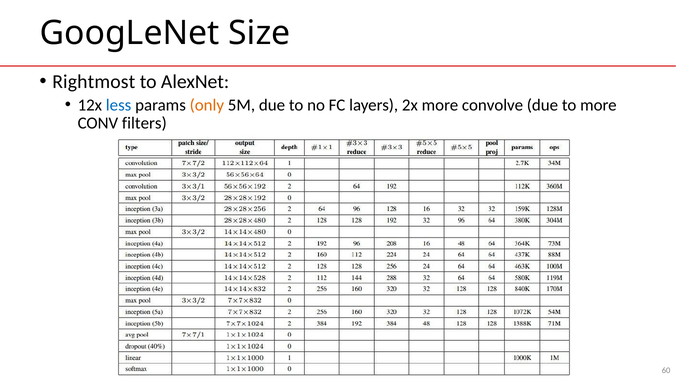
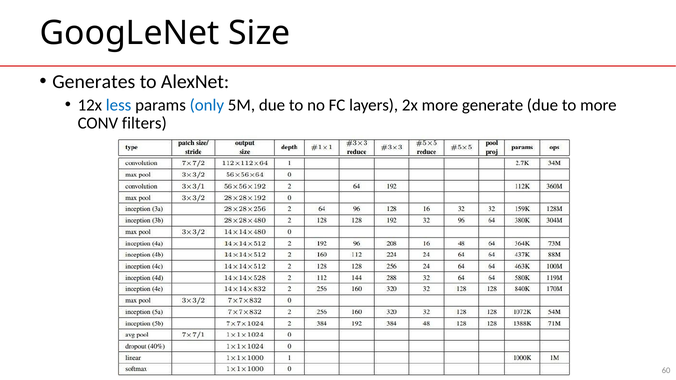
Rightmost: Rightmost -> Generates
only colour: orange -> blue
convolve: convolve -> generate
